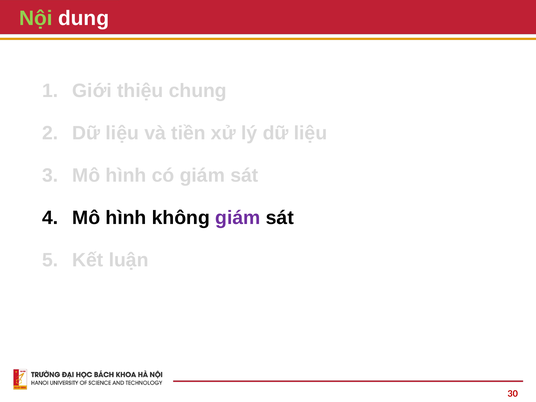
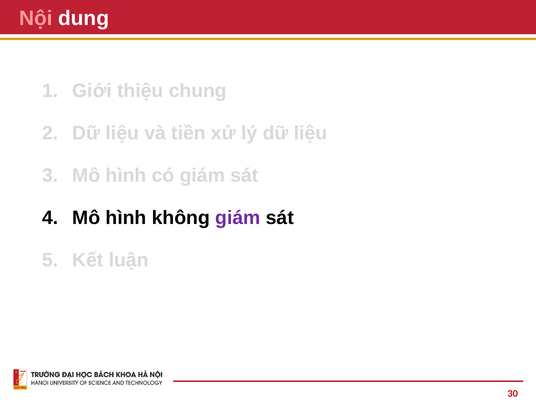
Nội colour: light green -> pink
